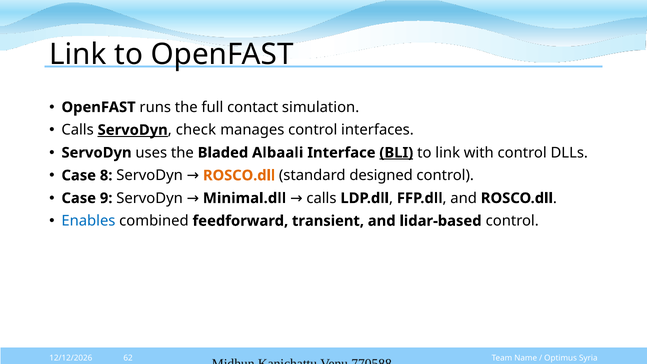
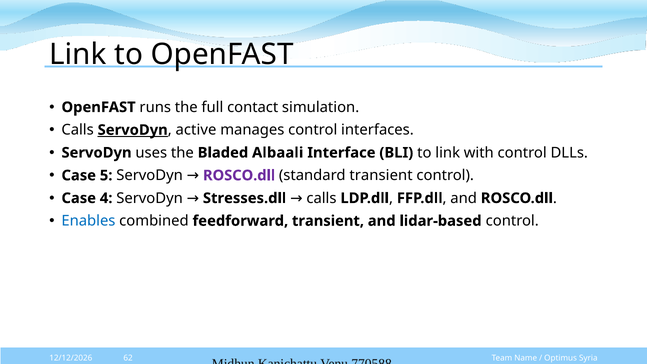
check: check -> active
BLI underline: present -> none
8: 8 -> 5
ROSCO.dll at (239, 175) colour: orange -> purple
standard designed: designed -> transient
9: 9 -> 4
Minimal.dll: Minimal.dll -> Stresses.dll
